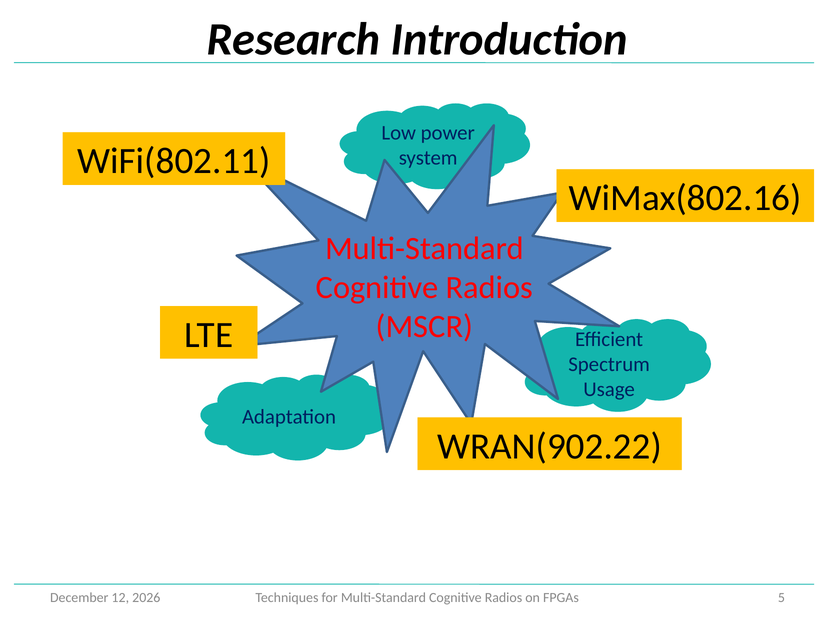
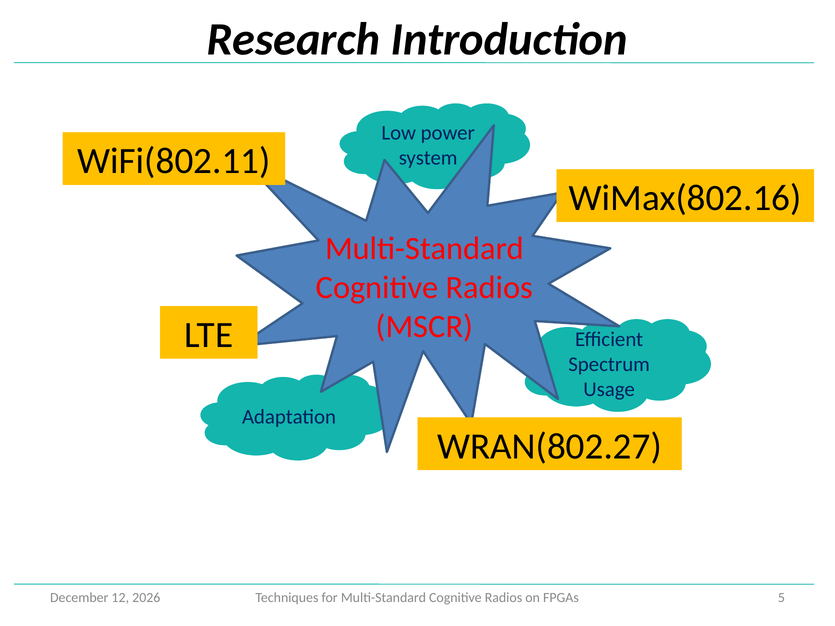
WRAN(902.22: WRAN(902.22 -> WRAN(802.27
